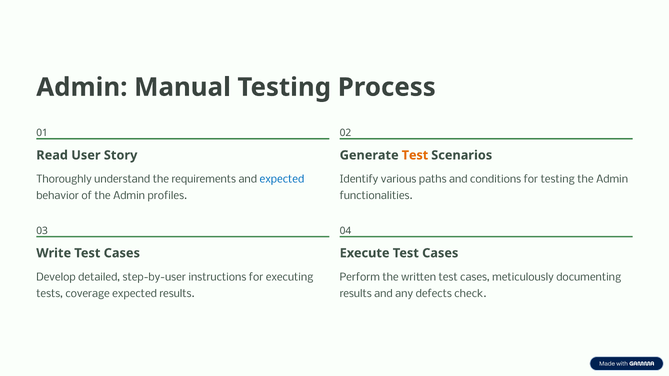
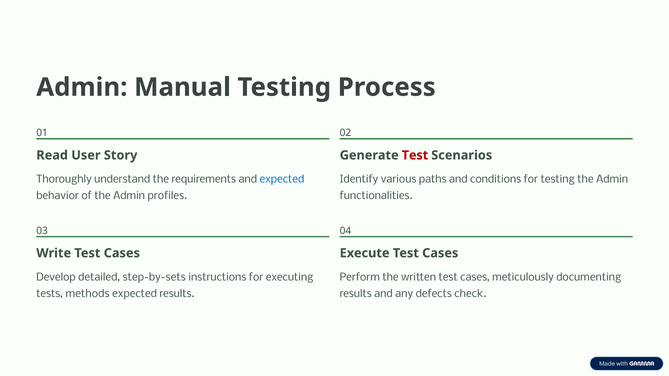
Test at (415, 155) colour: orange -> red
step-by-user: step-by-user -> step-by-sets
coverage: coverage -> methods
